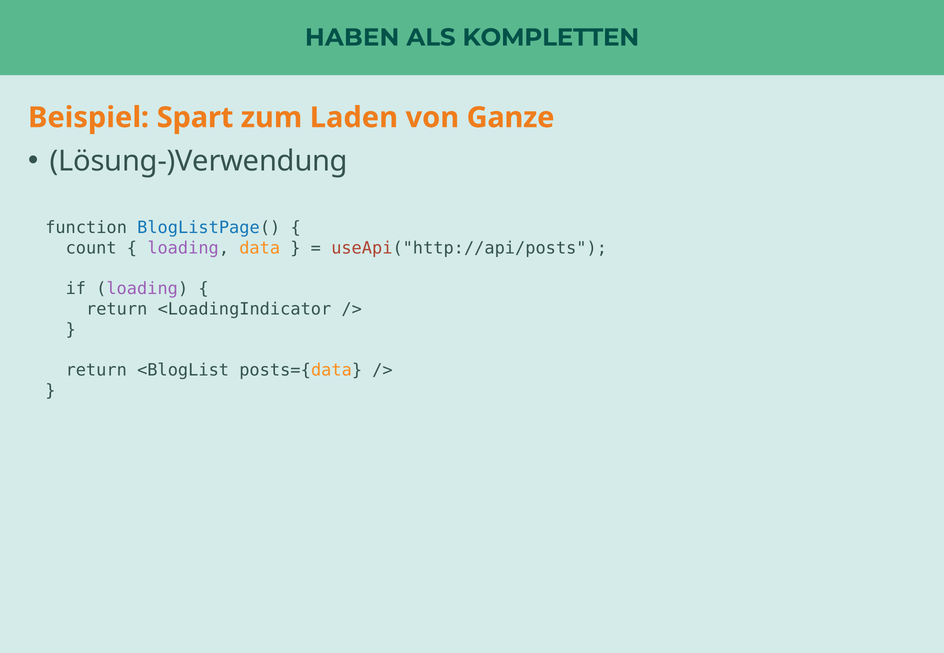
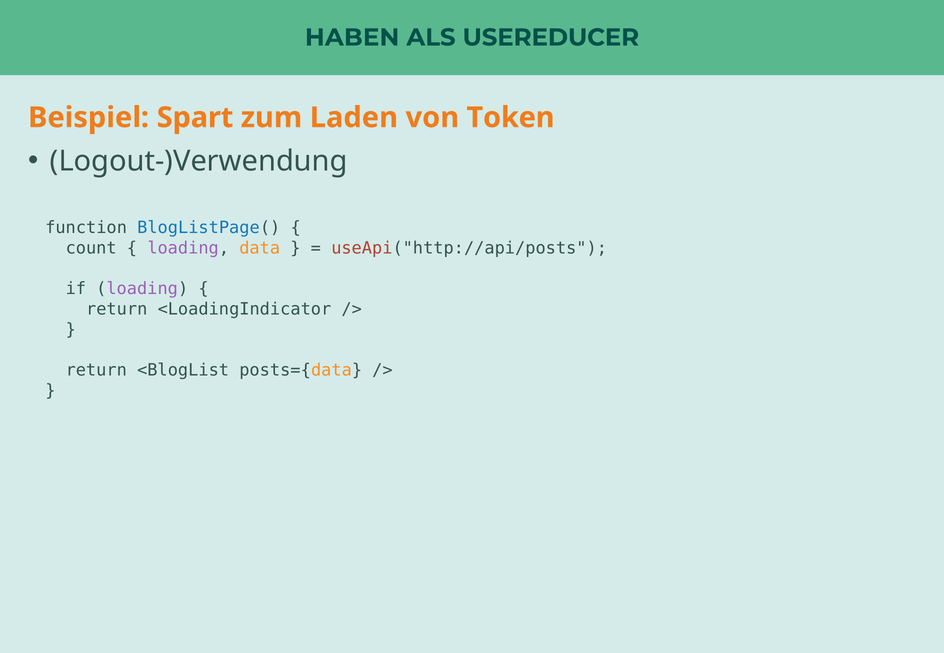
KOMPLETTEN: KOMPLETTEN -> USEREDUCER
Ganze: Ganze -> Token
Lösung-)Verwendung: Lösung-)Verwendung -> Logout-)Verwendung
